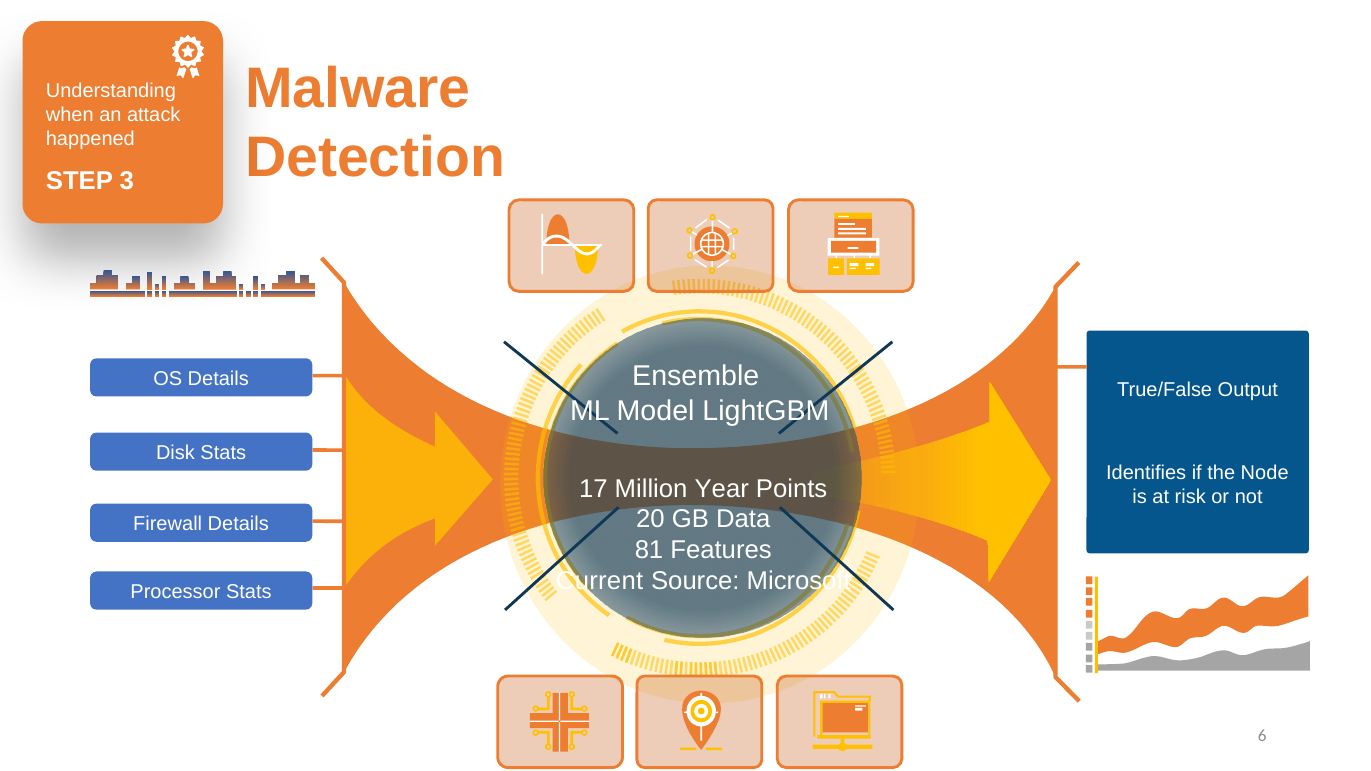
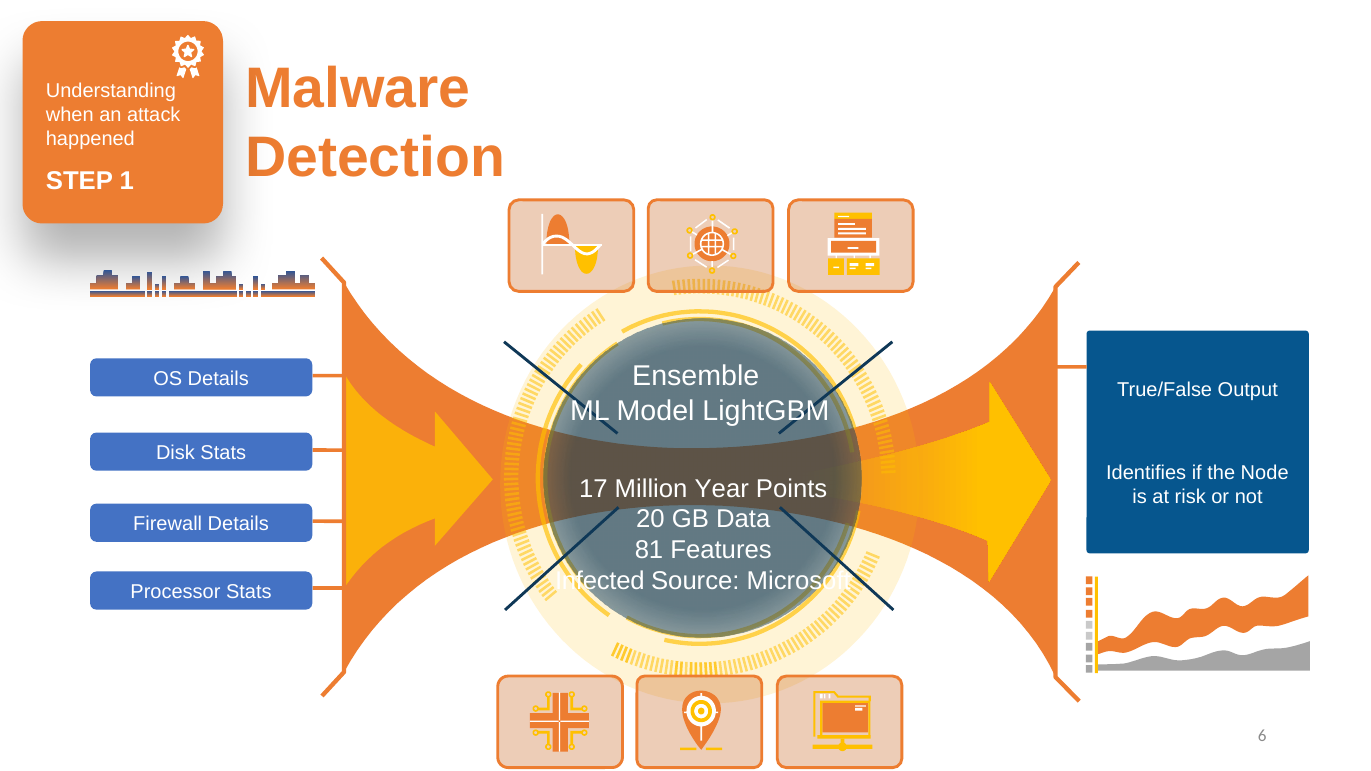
3: 3 -> 1
Current: Current -> Infected
